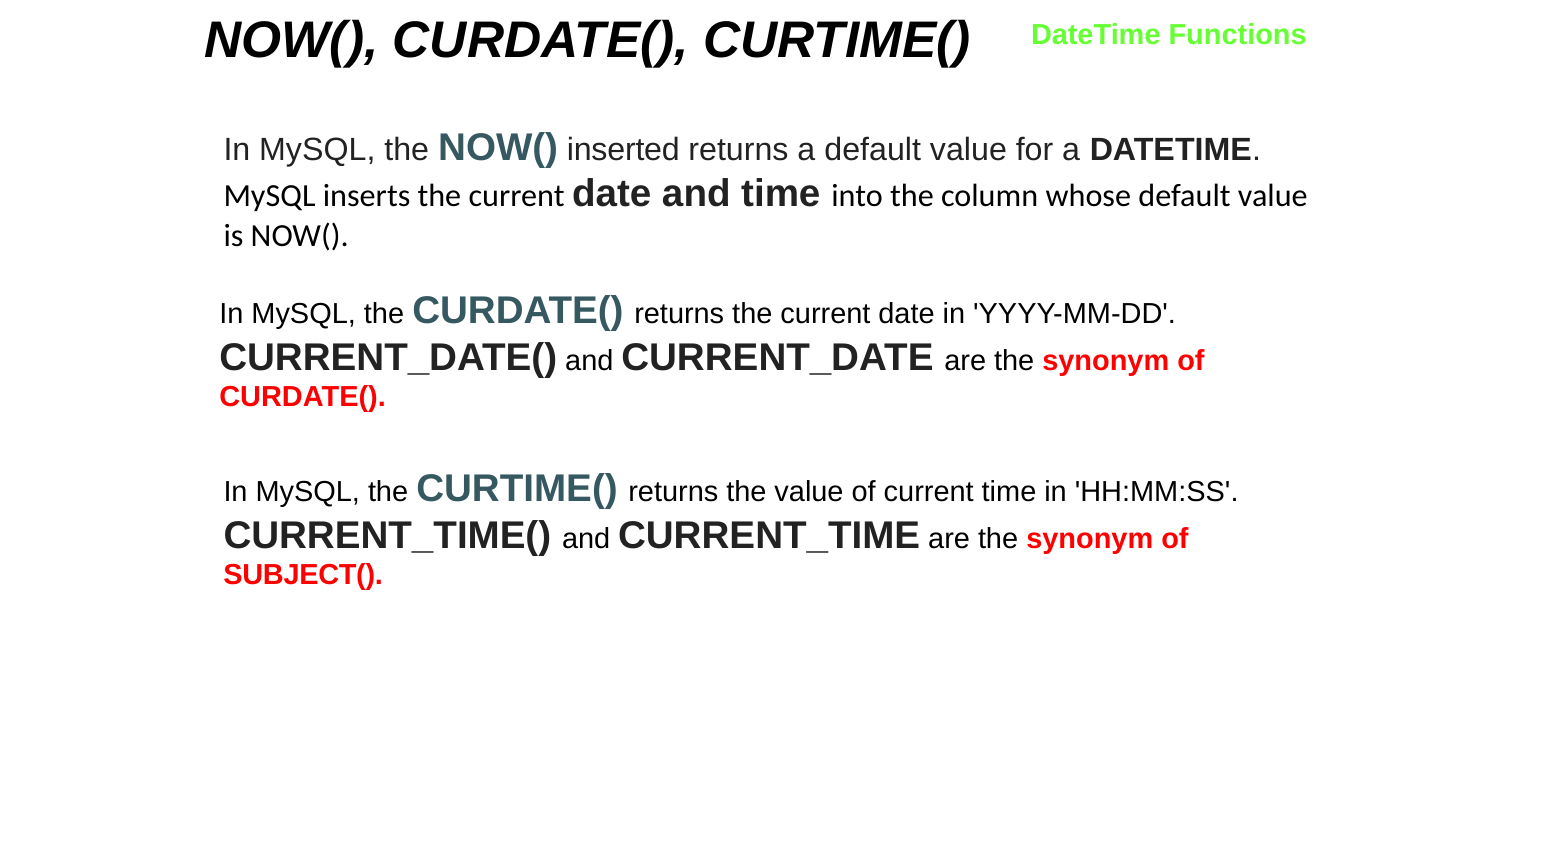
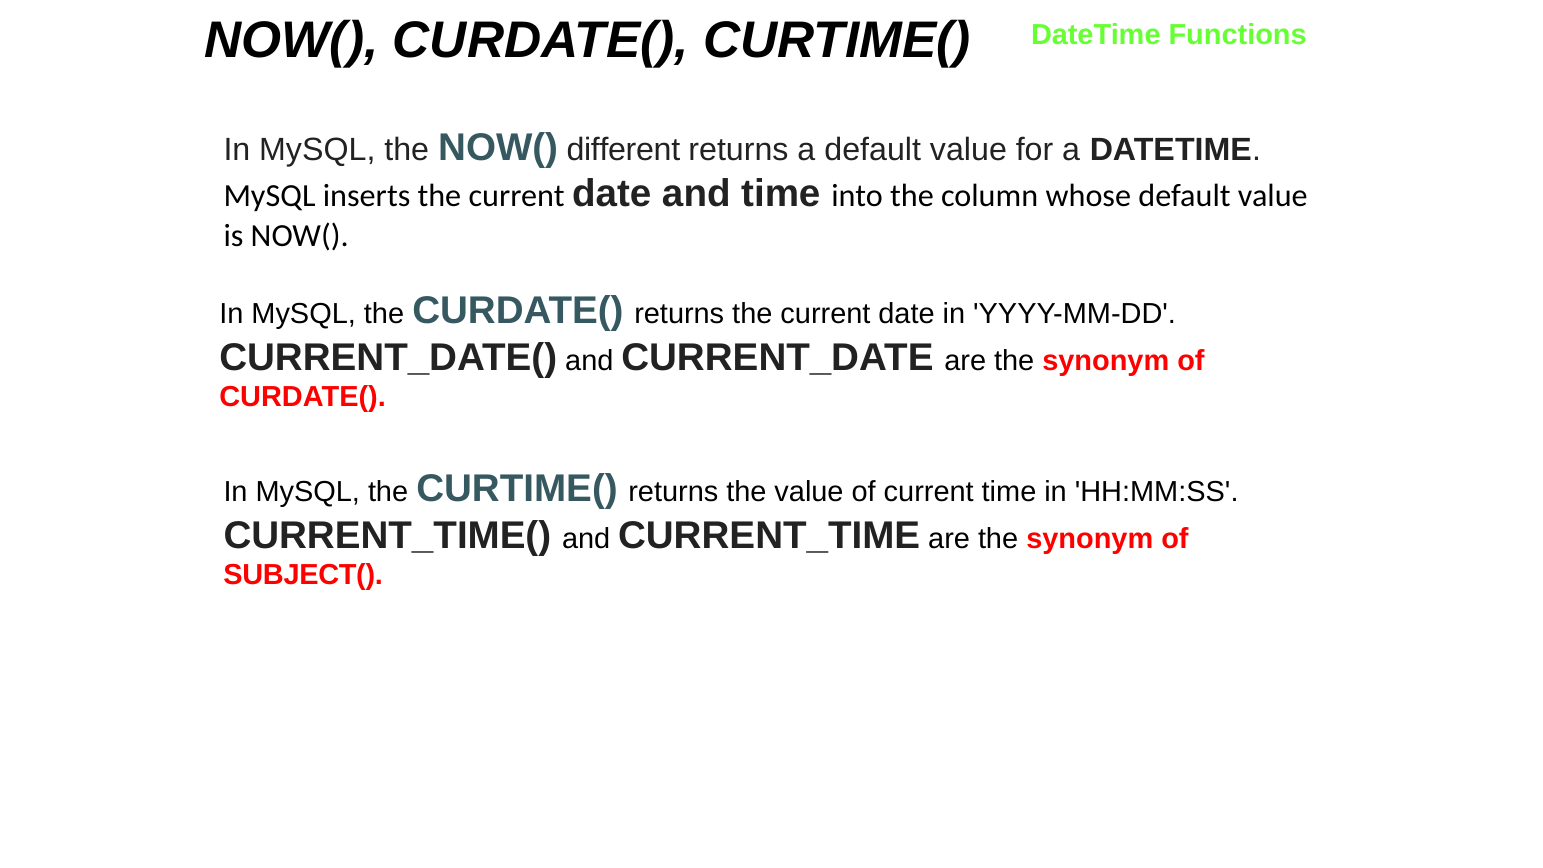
inserted: inserted -> different
